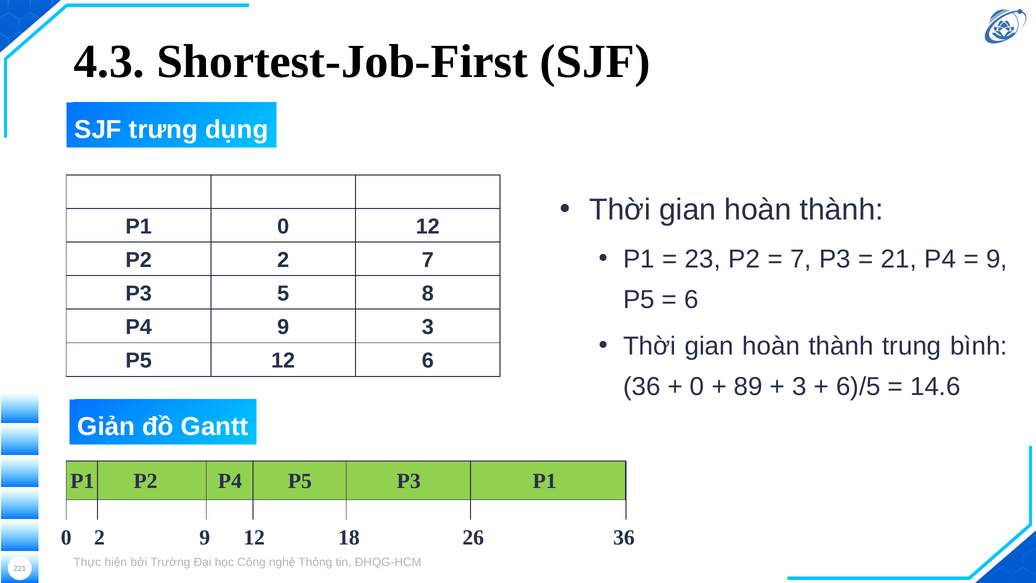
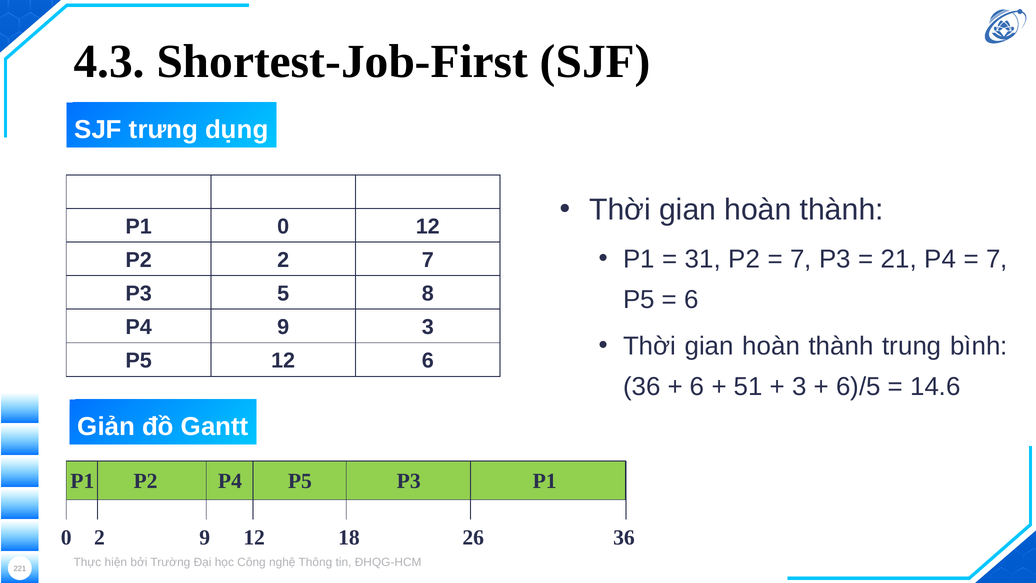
23: 23 -> 31
9 at (997, 259): 9 -> 7
0 at (697, 387): 0 -> 6
89: 89 -> 51
